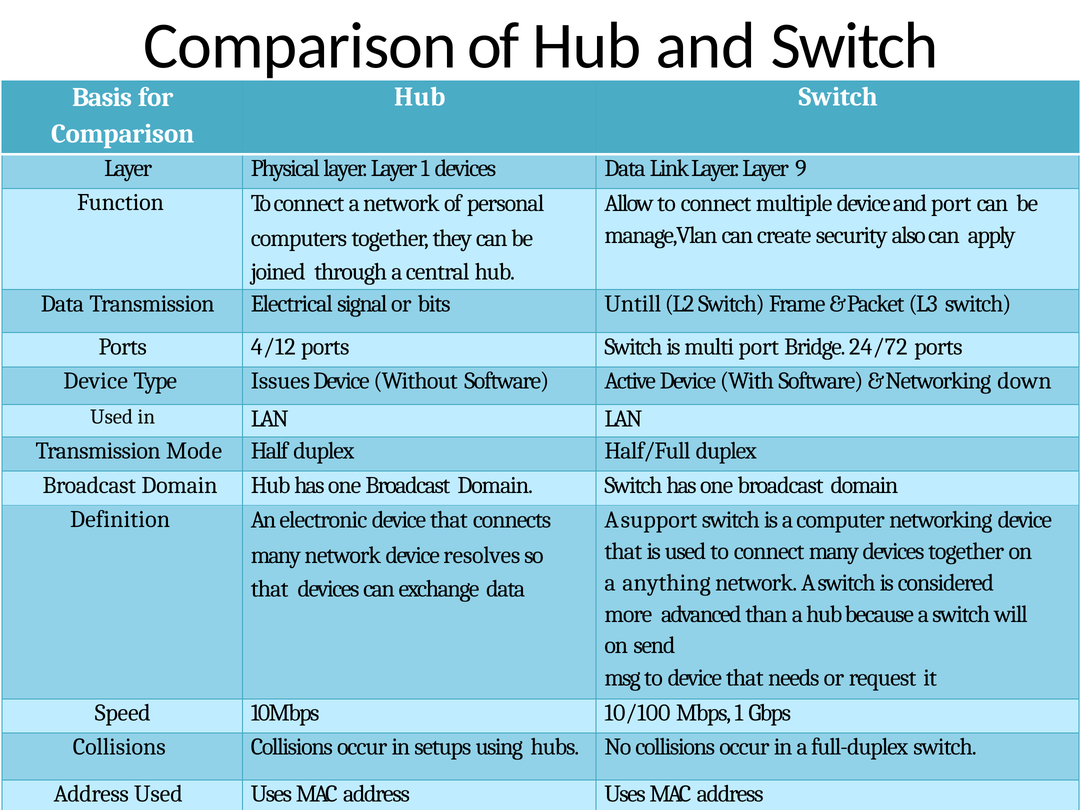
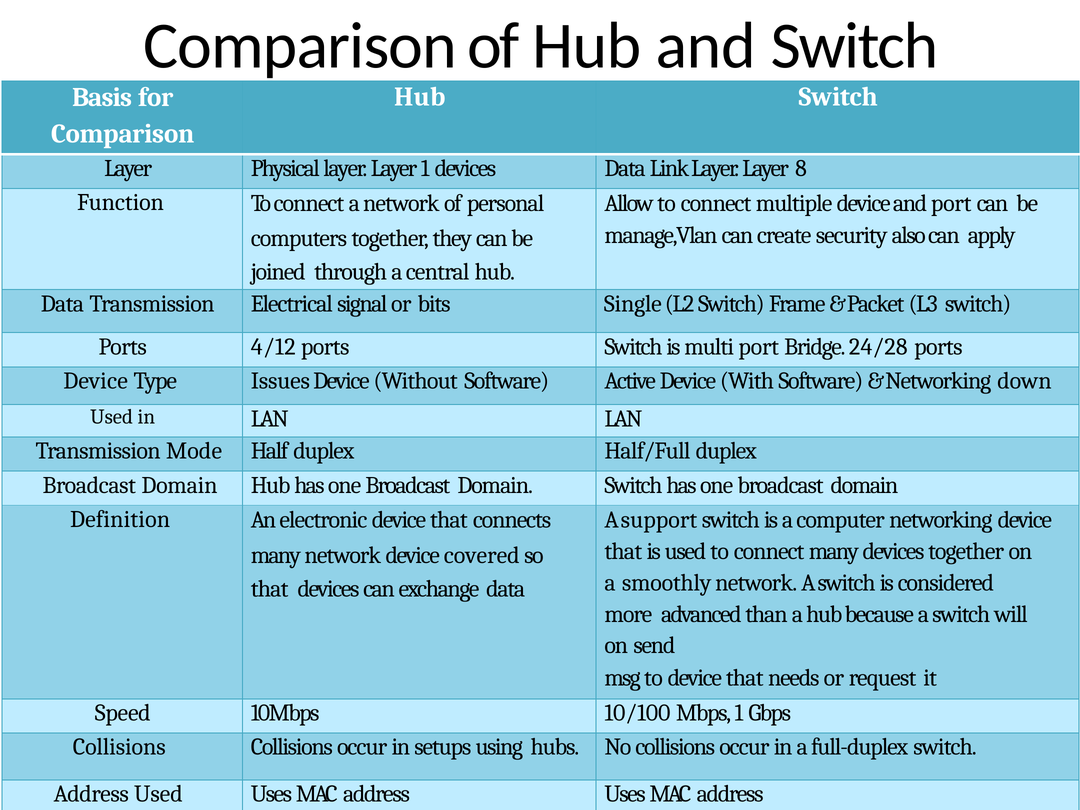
9: 9 -> 8
Untill: Untill -> Single
24/72: 24/72 -> 24/28
resolves: resolves -> covered
anything: anything -> smoothly
